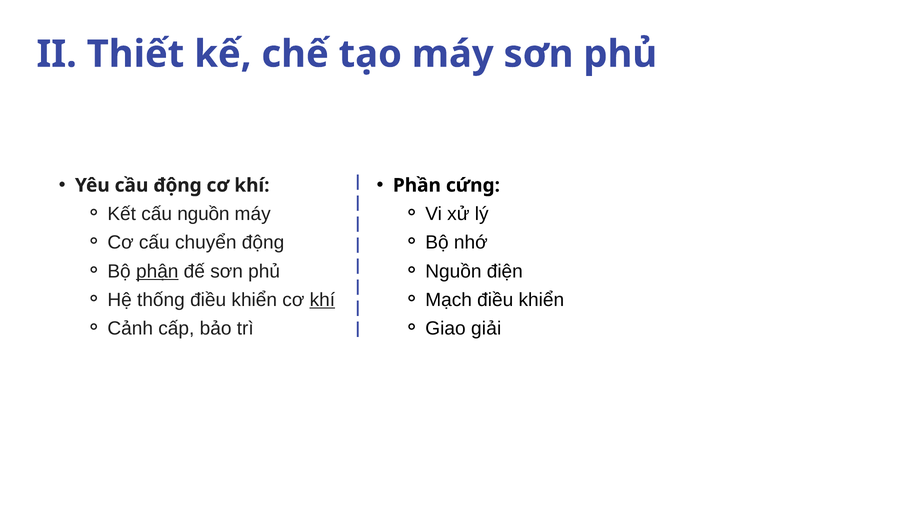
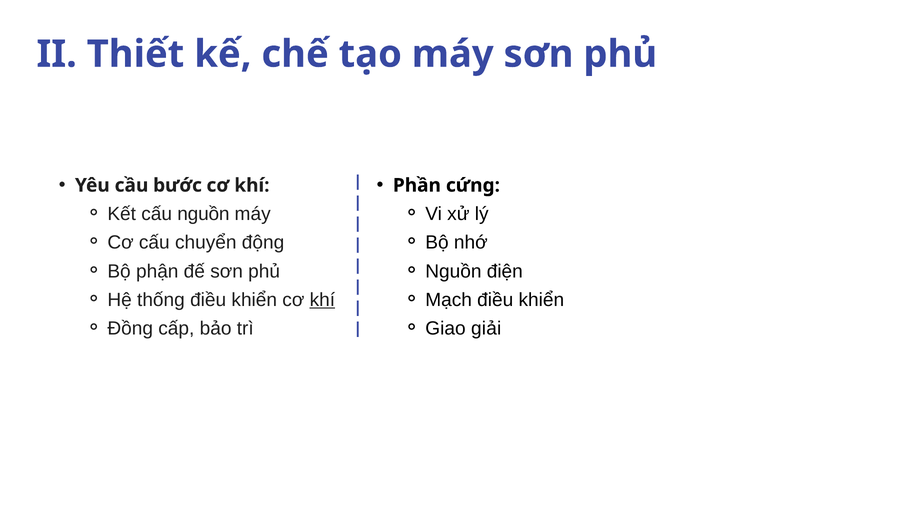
cầu động: động -> bước
phận underline: present -> none
Cảnh: Cảnh -> Đồng
